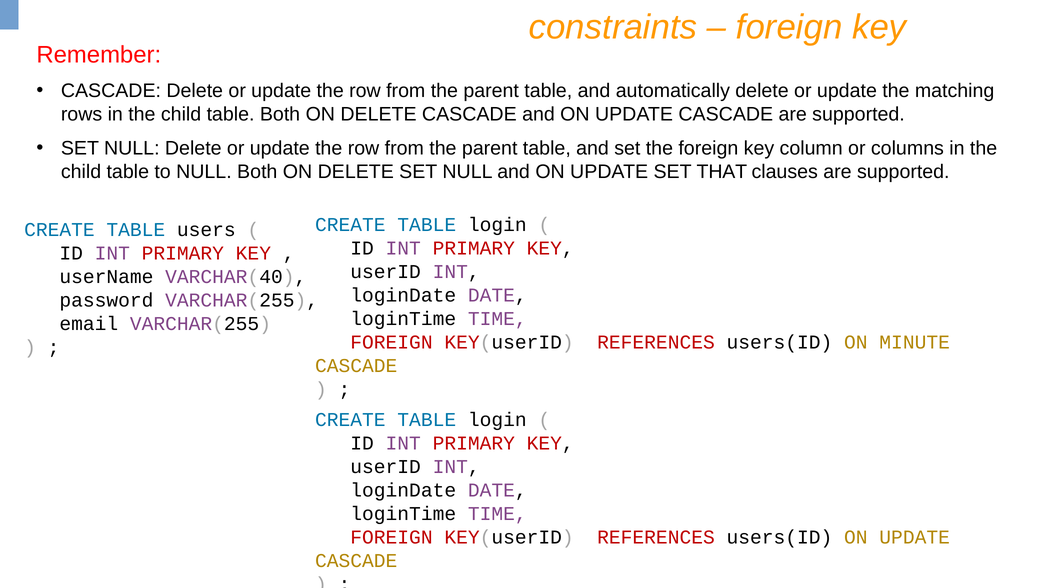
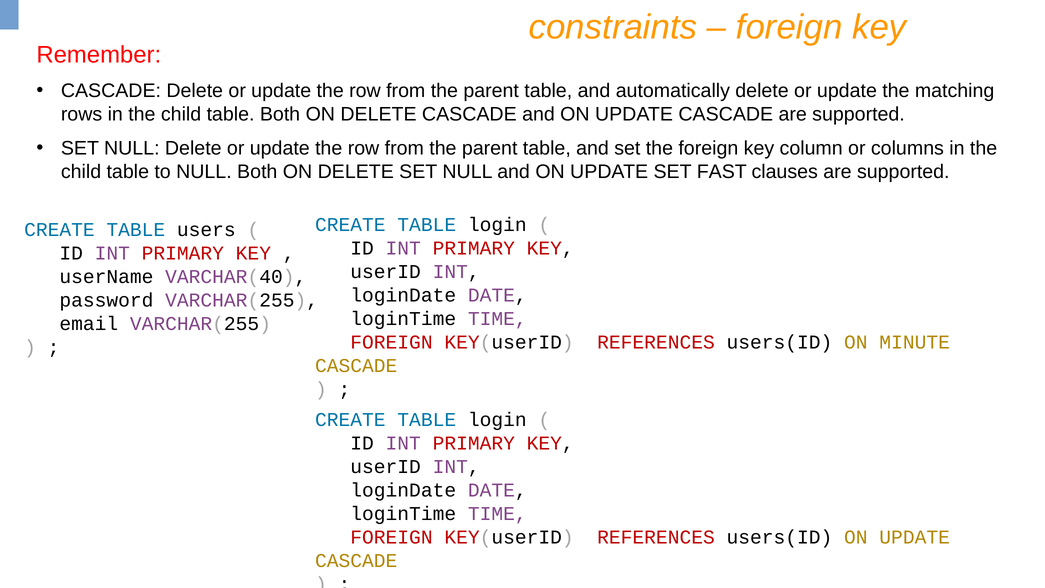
THAT: THAT -> FAST
